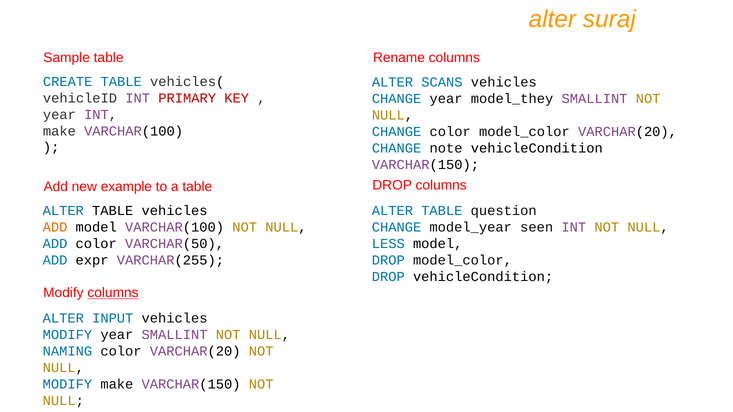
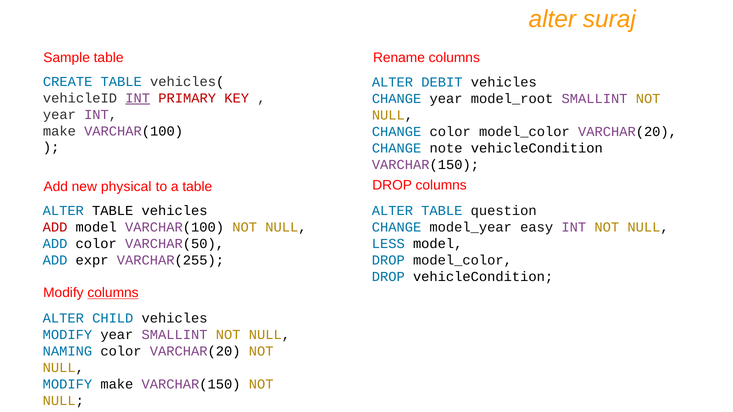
SCANS: SCANS -> DEBIT
INT at (138, 98) underline: none -> present
model_they: model_they -> model_root
example: example -> physical
ADD at (55, 227) colour: orange -> red
seen: seen -> easy
INPUT: INPUT -> CHILD
